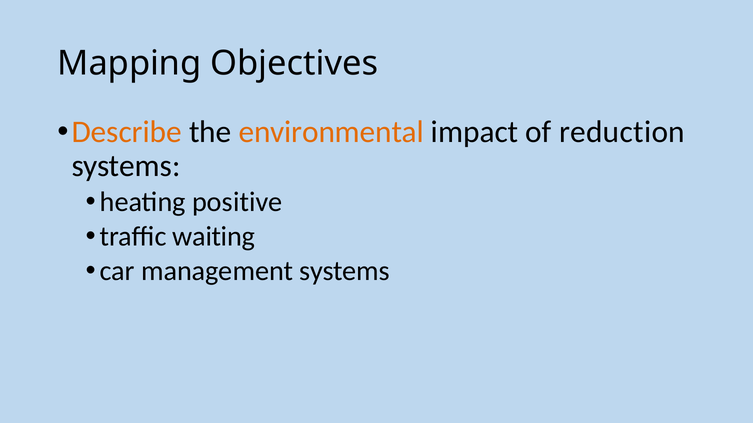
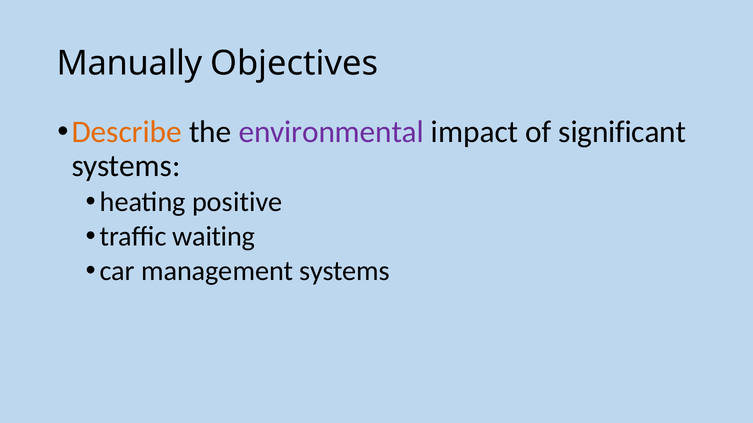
Mapping: Mapping -> Manually
environmental colour: orange -> purple
reduction: reduction -> significant
